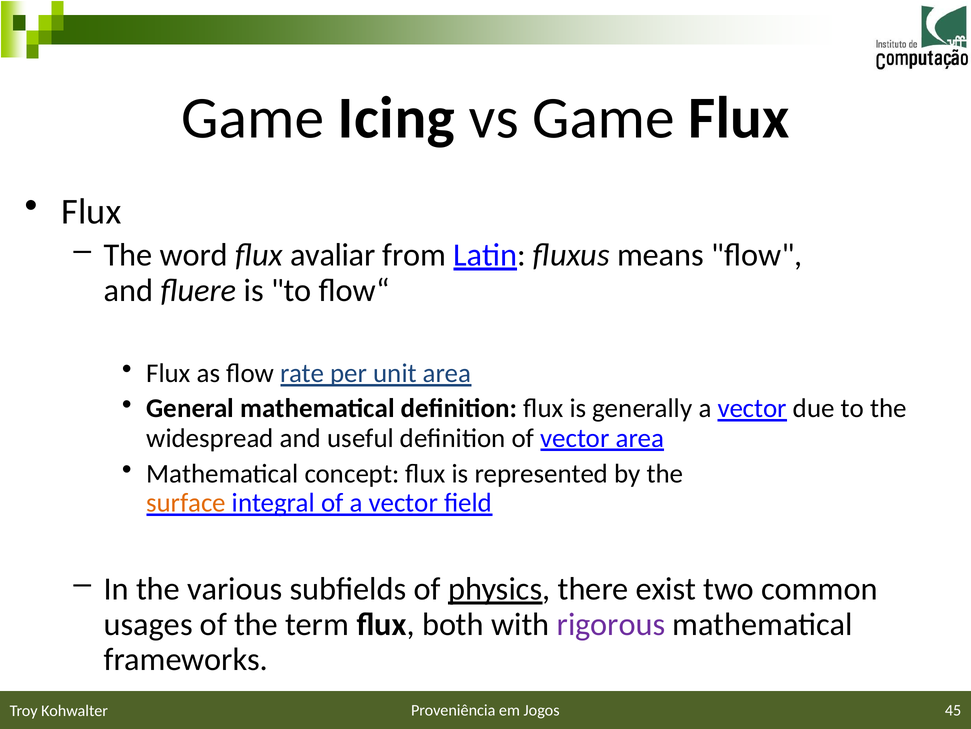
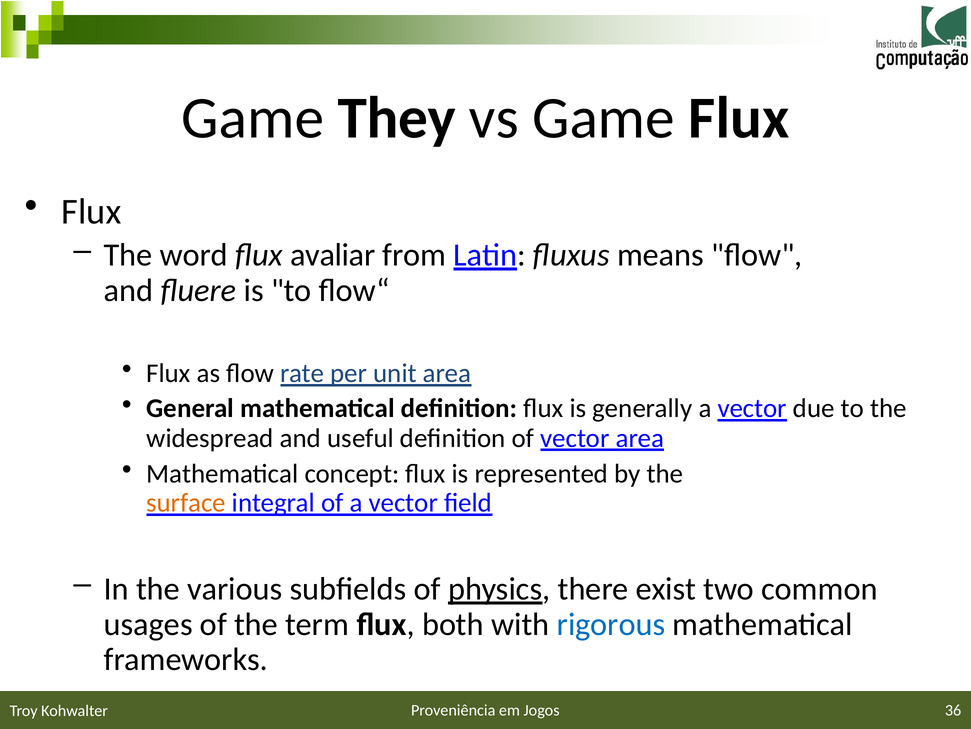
Icing: Icing -> They
rigorous colour: purple -> blue
45: 45 -> 36
